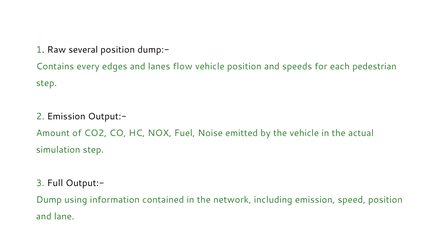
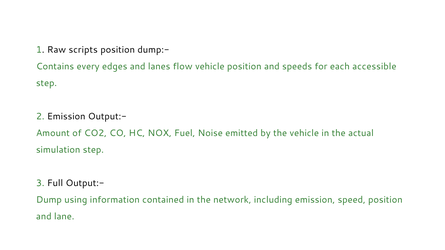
several: several -> scripts
pedestrian: pedestrian -> accessible
